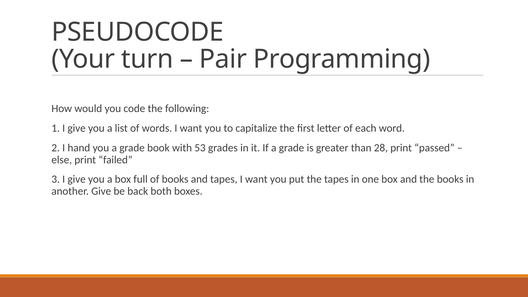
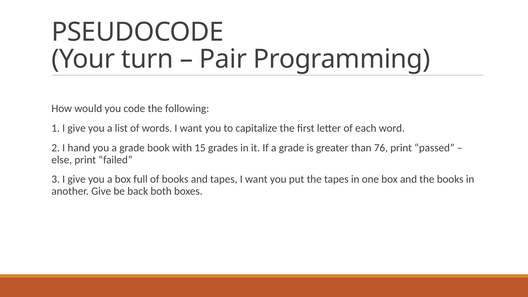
53: 53 -> 15
28: 28 -> 76
